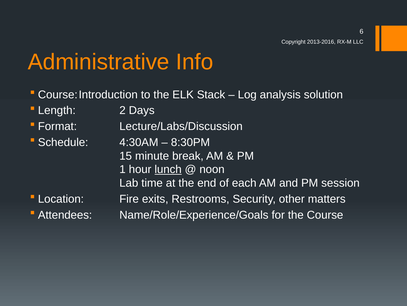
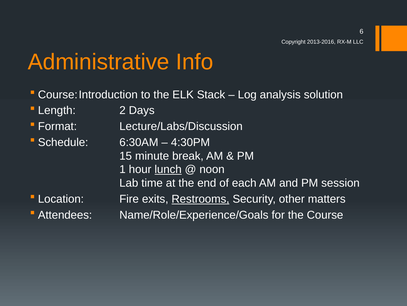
4:30AM: 4:30AM -> 6:30AM
8:30PM: 8:30PM -> 4:30PM
Restrooms underline: none -> present
